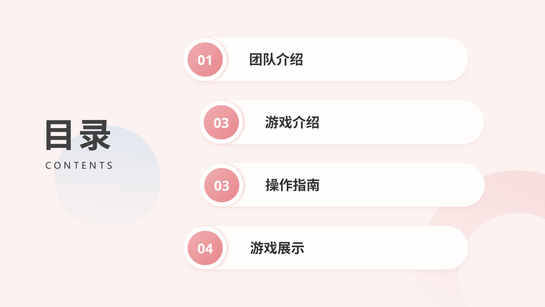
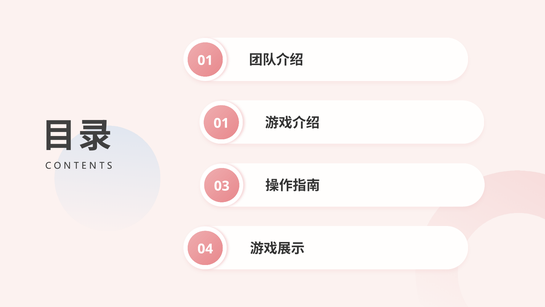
03 at (221, 123): 03 -> 01
